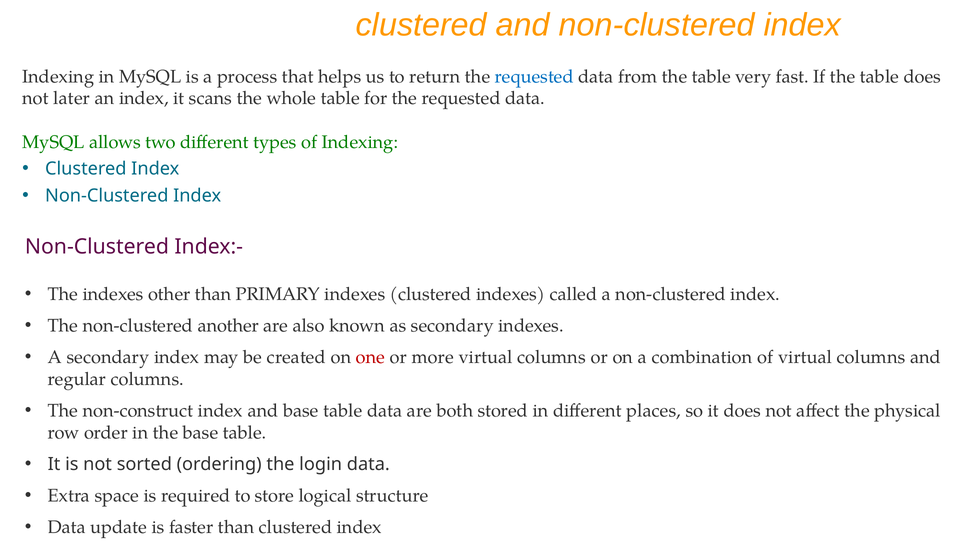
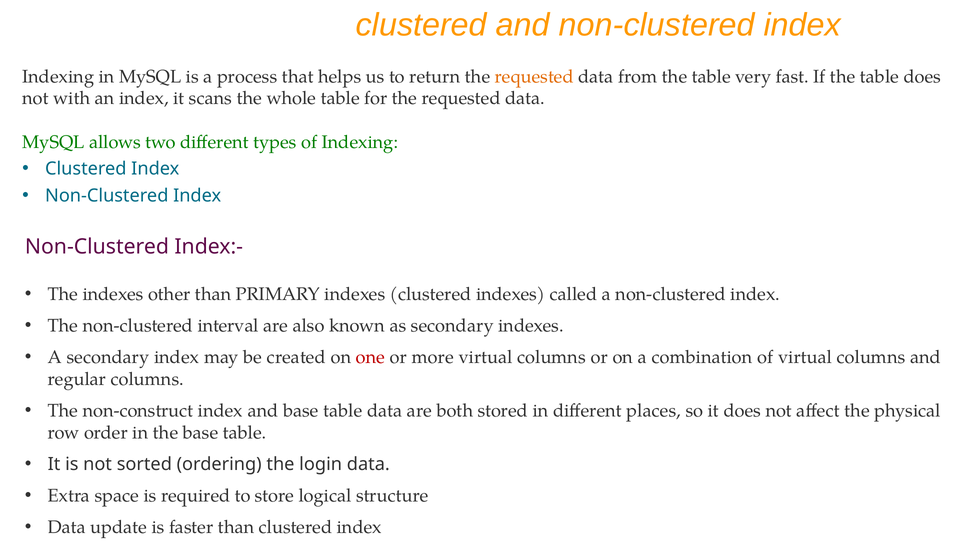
requested at (534, 77) colour: blue -> orange
later: later -> with
another: another -> interval
